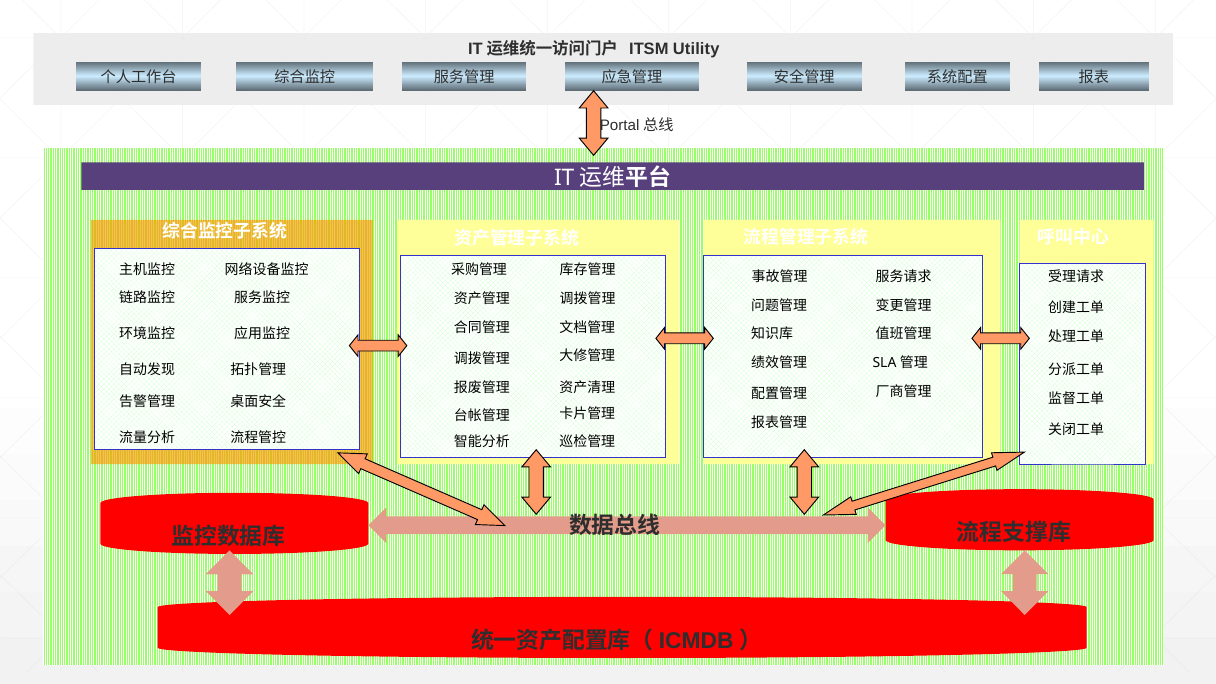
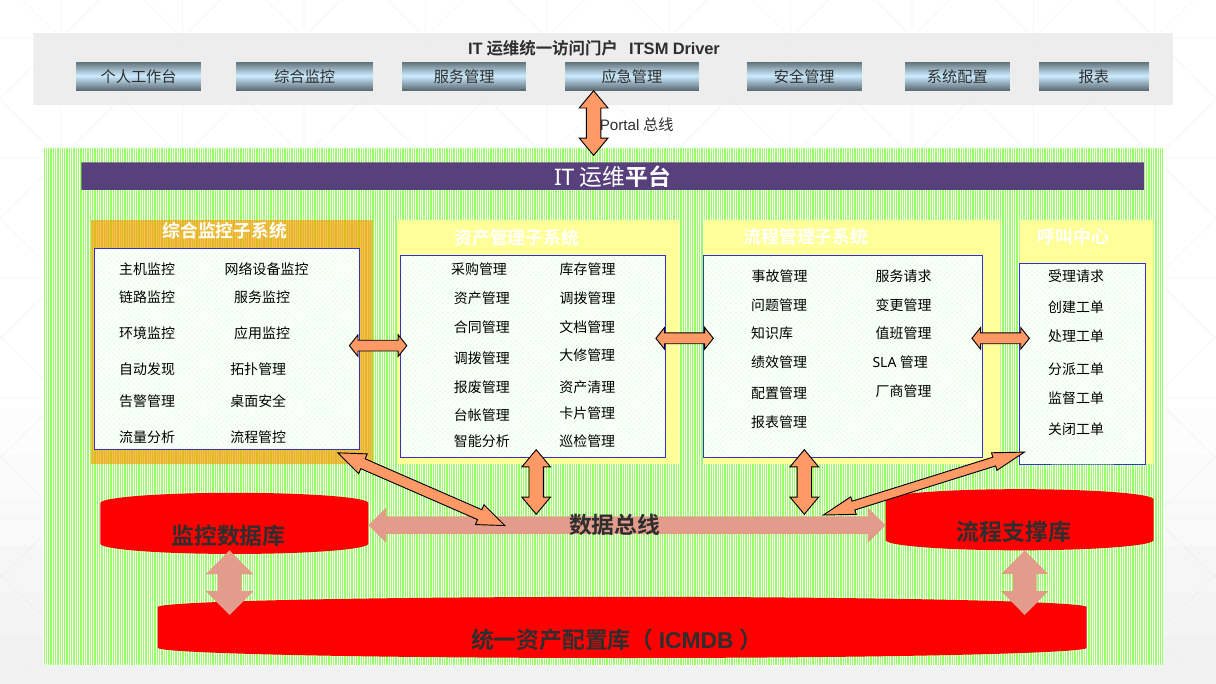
Utility: Utility -> Driver
